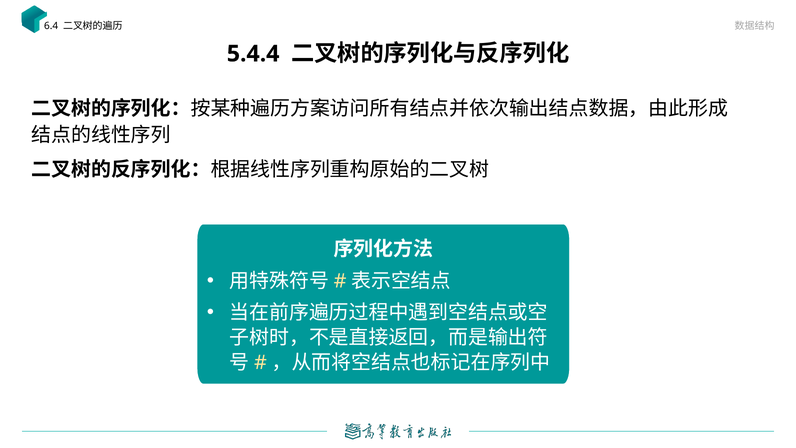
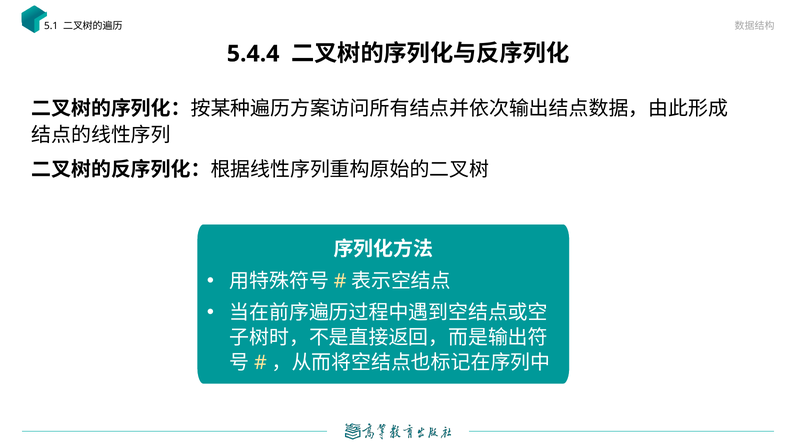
6.4: 6.4 -> 5.1
